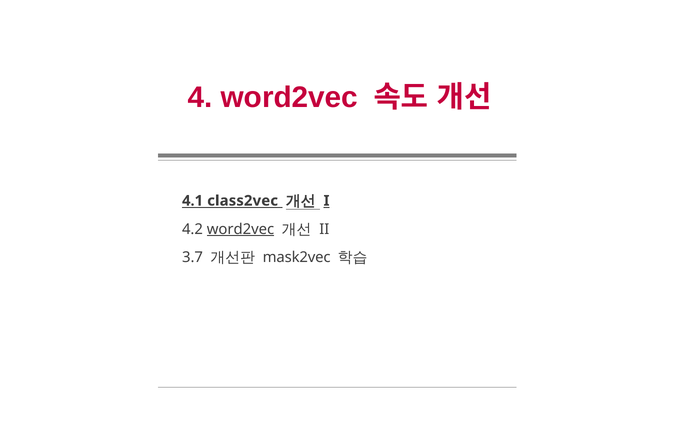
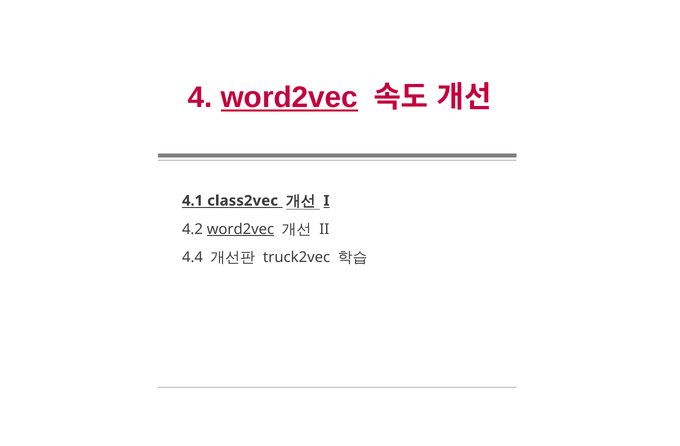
word2vec at (289, 98) underline: none -> present
3.7: 3.7 -> 4.4
mask2vec: mask2vec -> truck2vec
